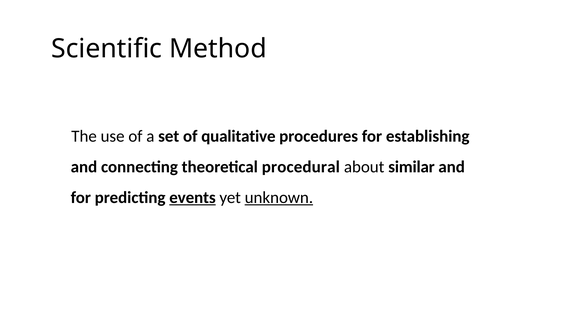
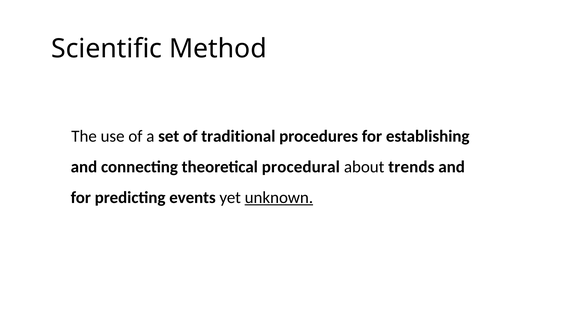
qualitative: qualitative -> traditional
similar: similar -> trends
events underline: present -> none
